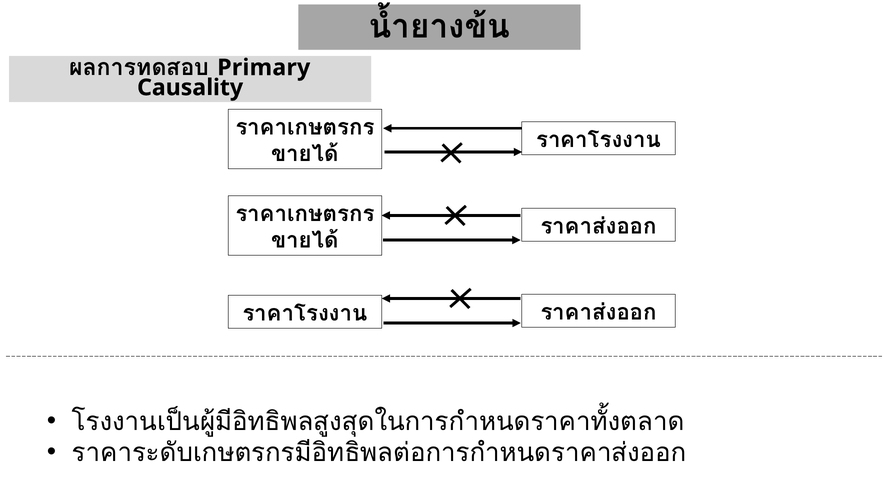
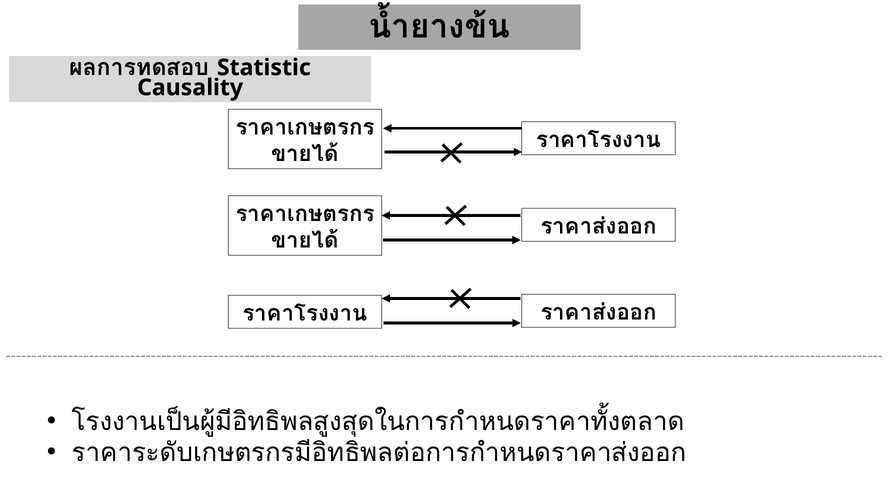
Primary: Primary -> Statistic
